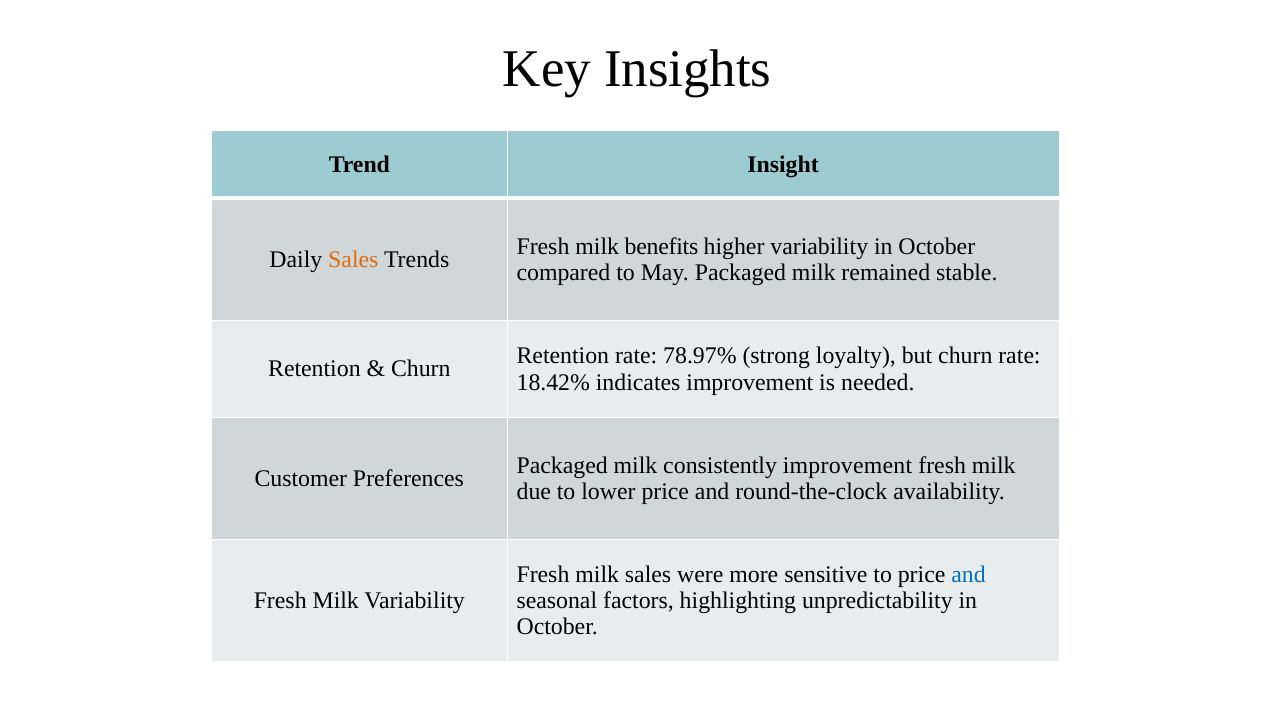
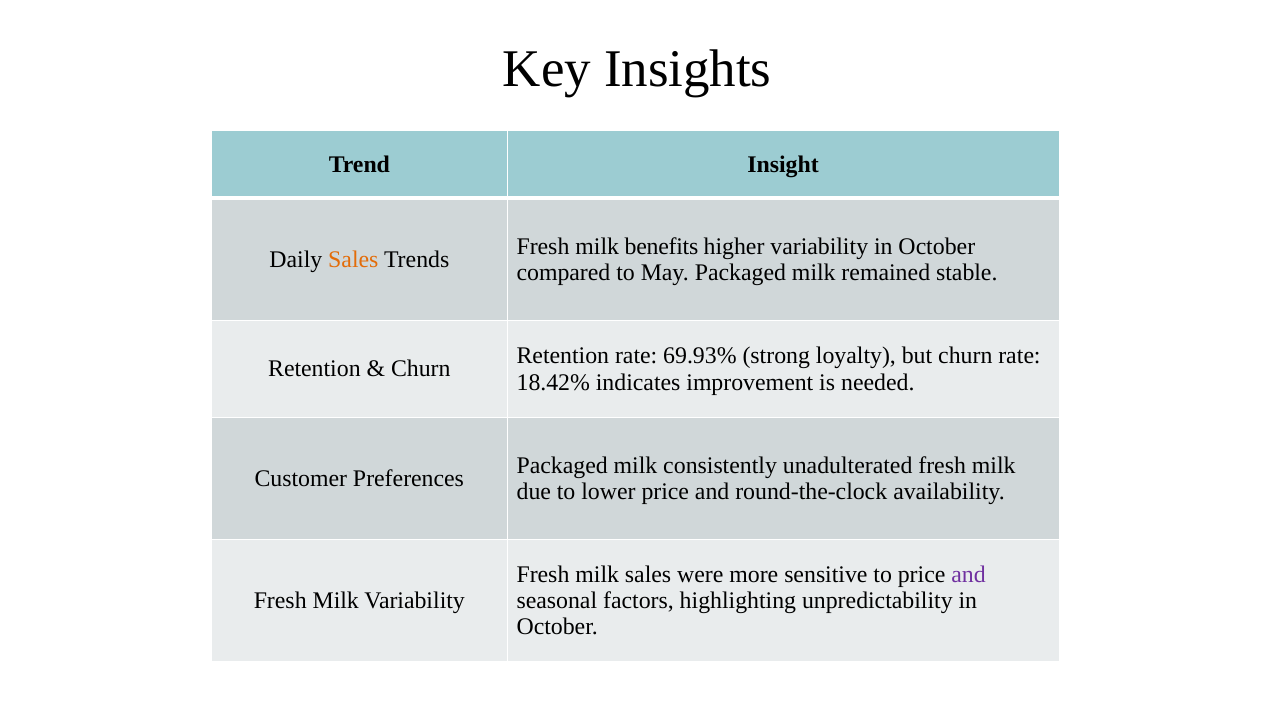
78.97%: 78.97% -> 69.93%
consistently improvement: improvement -> unadulterated
and at (968, 574) colour: blue -> purple
